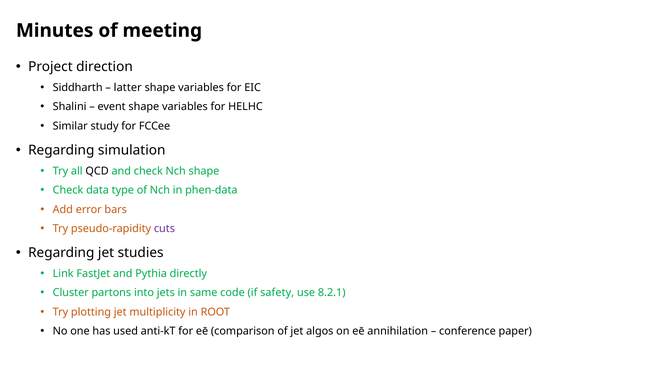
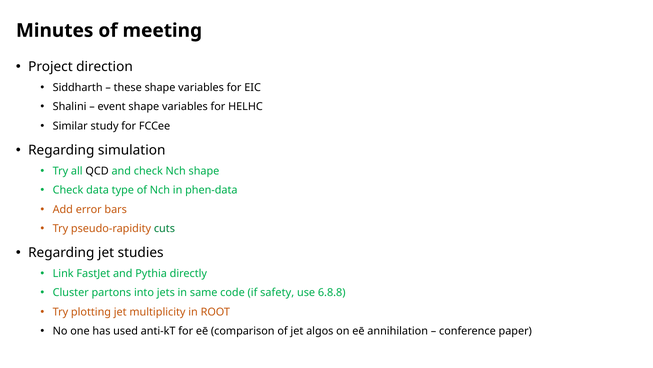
latter: latter -> these
cuts colour: purple -> green
8.2.1: 8.2.1 -> 6.8.8
